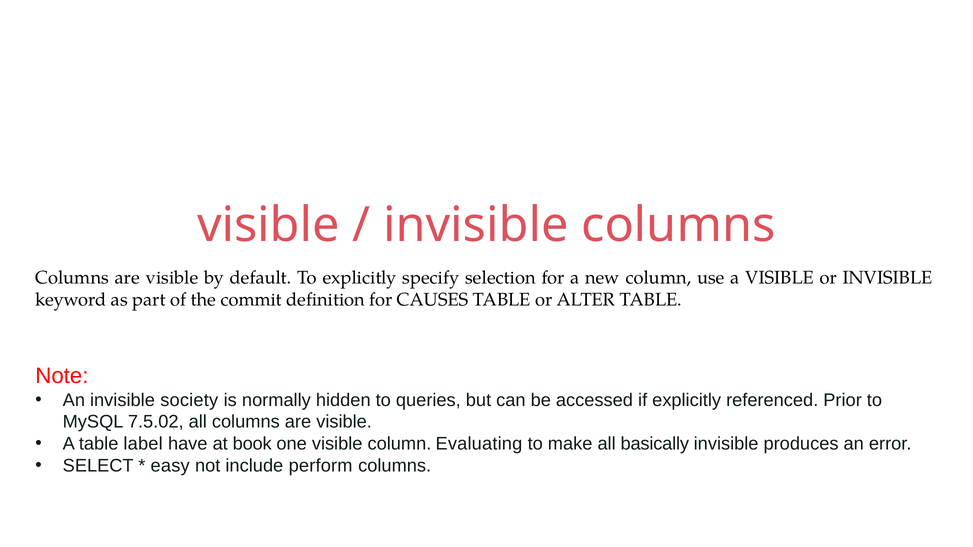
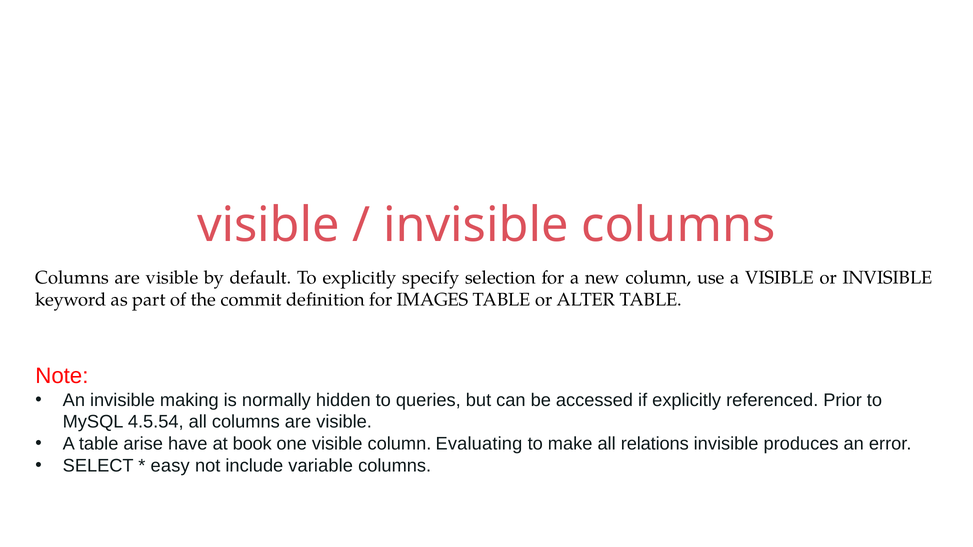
CAUSES: CAUSES -> IMAGES
society: society -> making
7.5.02: 7.5.02 -> 4.5.54
label: label -> arise
basically: basically -> relations
perform: perform -> variable
